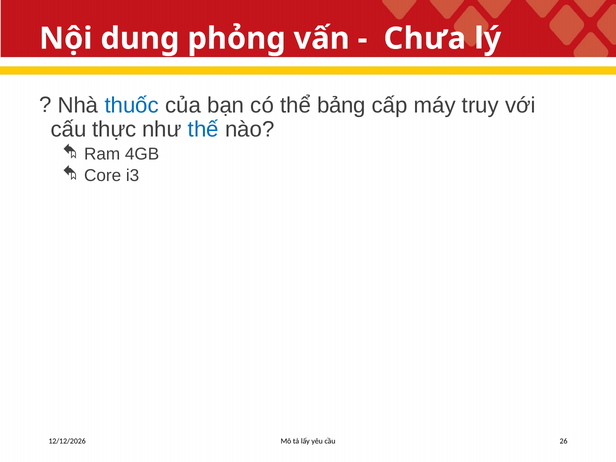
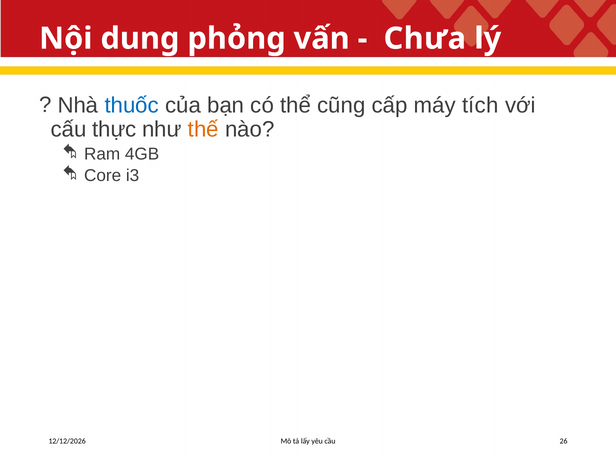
bảng: bảng -> cũng
truy: truy -> tích
thế colour: blue -> orange
